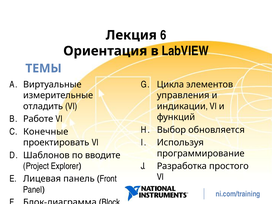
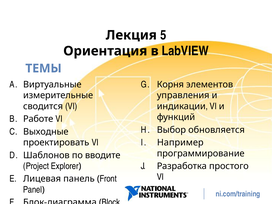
6: 6 -> 5
Цикла: Цикла -> Корня
отладить: отладить -> сводится
Конечные: Конечные -> Выходные
Используя: Используя -> Например
